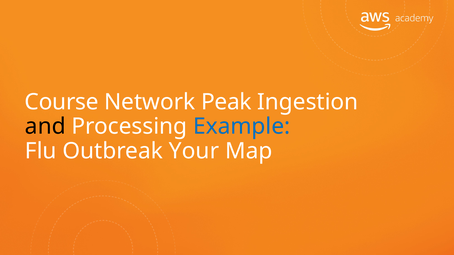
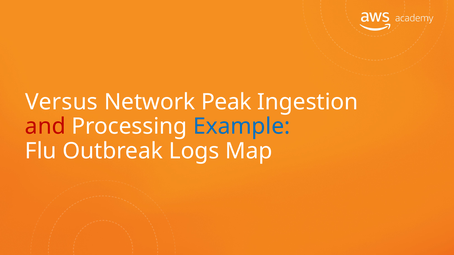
Course: Course -> Versus
and colour: black -> red
Your: Your -> Logs
